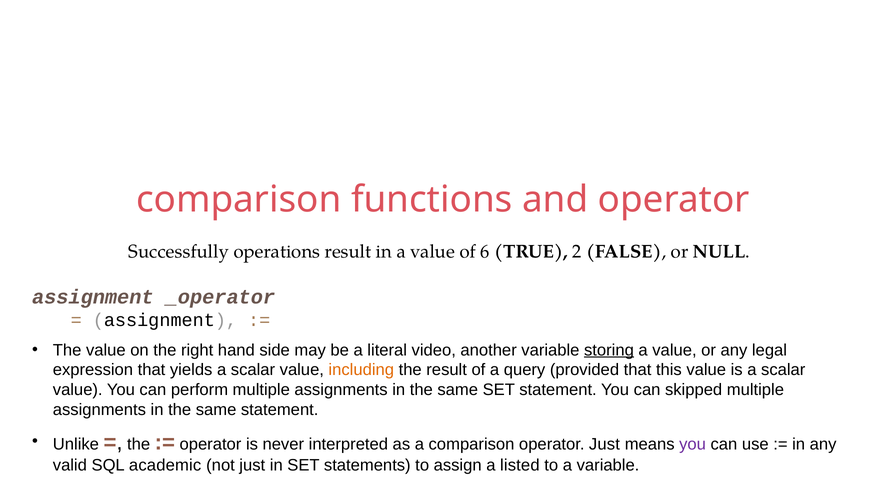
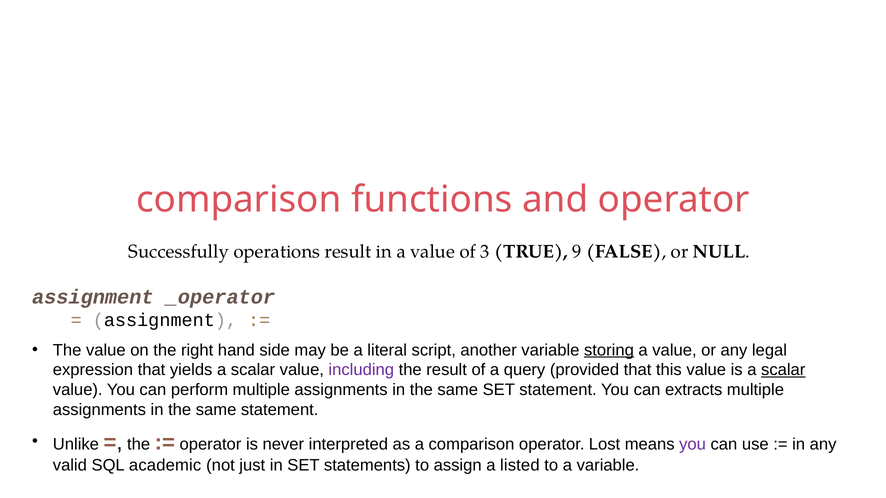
6: 6 -> 3
2: 2 -> 9
video: video -> script
including colour: orange -> purple
scalar at (783, 370) underline: none -> present
skipped: skipped -> extracts
operator Just: Just -> Lost
